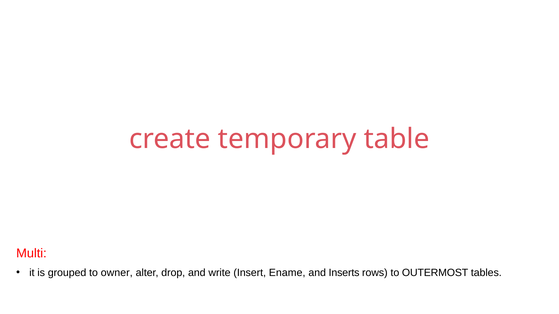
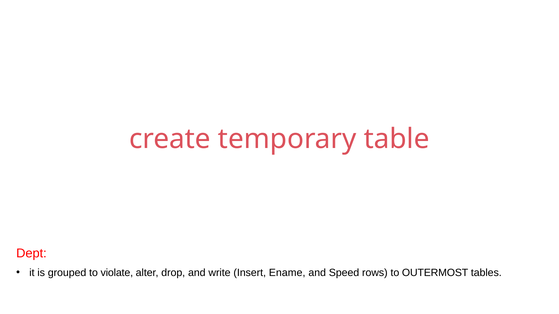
Multi: Multi -> Dept
owner: owner -> violate
Inserts: Inserts -> Speed
